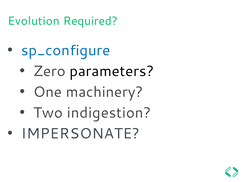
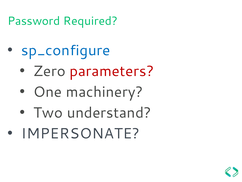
Evolution: Evolution -> Password
parameters colour: black -> red
indigestion: indigestion -> understand
